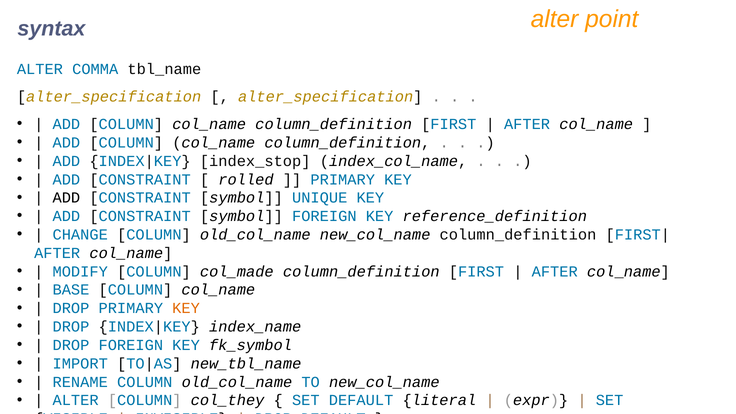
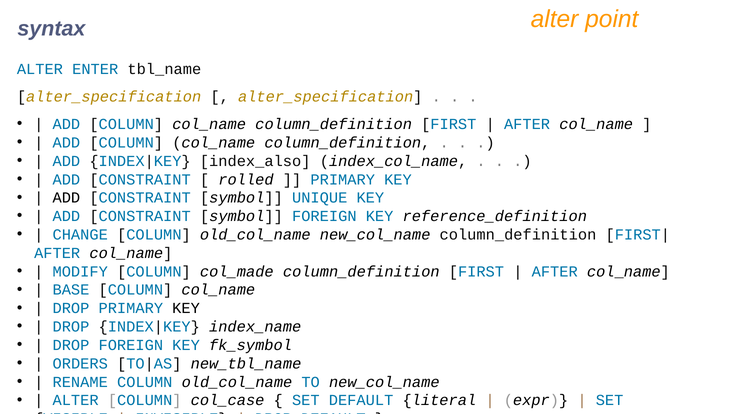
COMMA: COMMA -> ENTER
index_stop: index_stop -> index_also
KEY at (186, 308) colour: orange -> black
IMPORT: IMPORT -> ORDERS
col_they: col_they -> col_case
